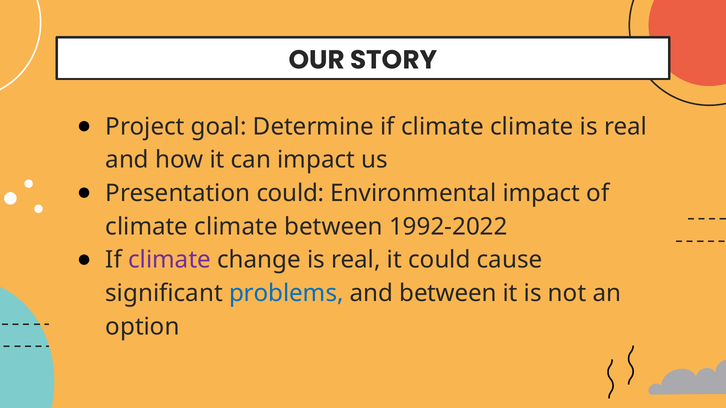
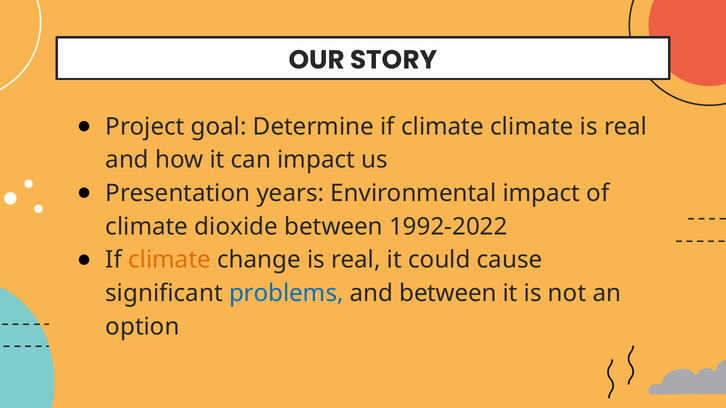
Presentation could: could -> years
climate at (236, 227): climate -> dioxide
climate at (170, 260) colour: purple -> orange
